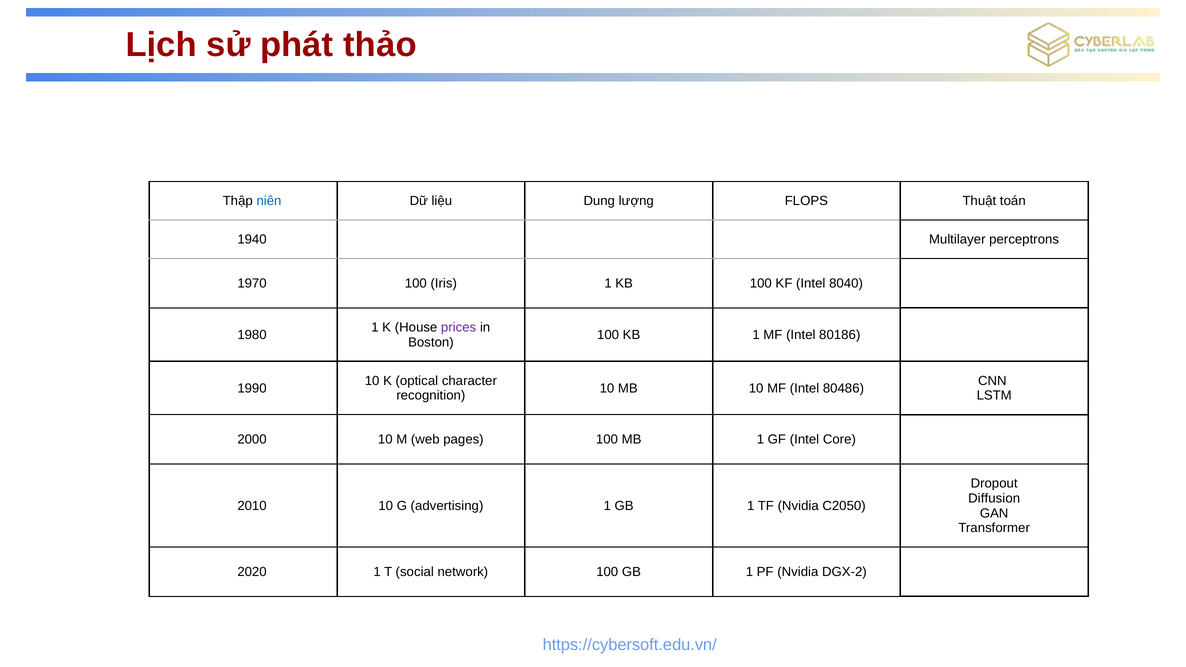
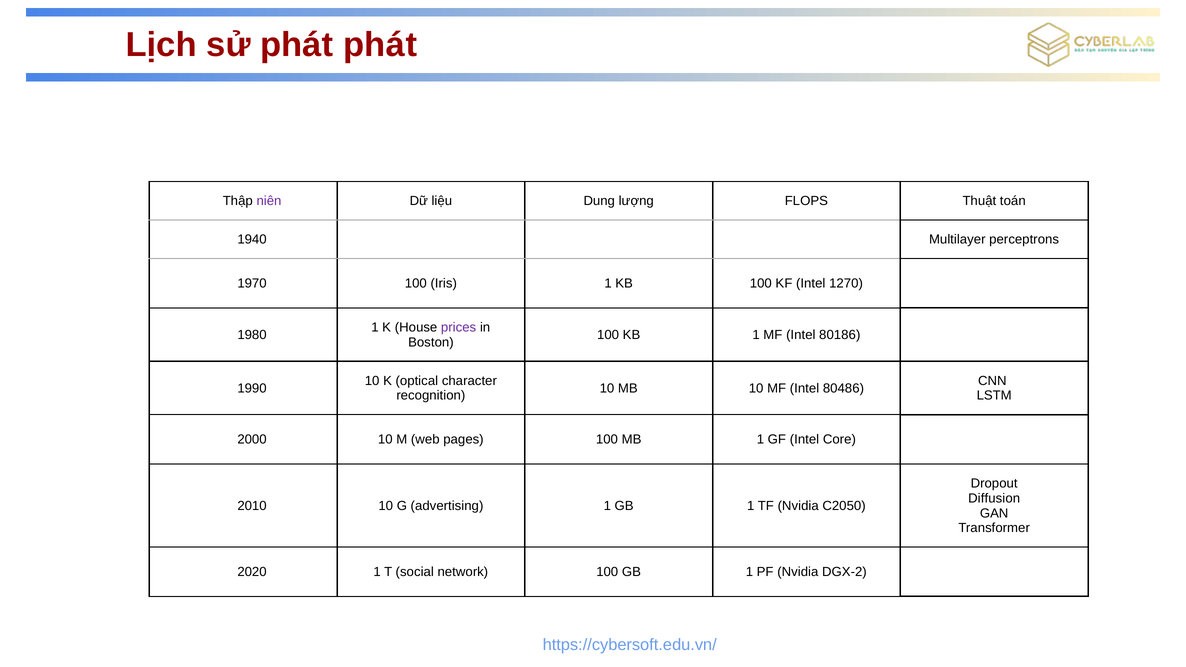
phát thảo: thảo -> phát
niên colour: blue -> purple
8040: 8040 -> 1270
